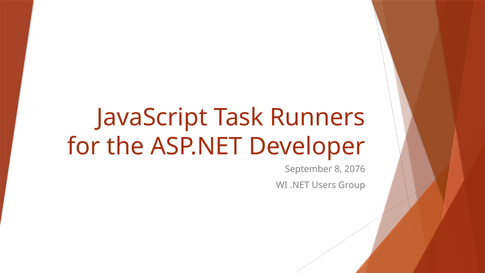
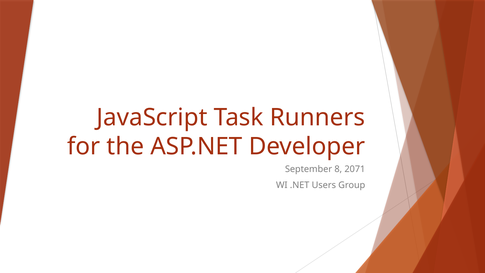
2076: 2076 -> 2071
